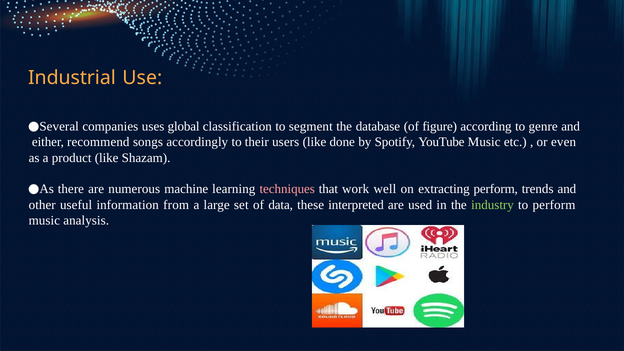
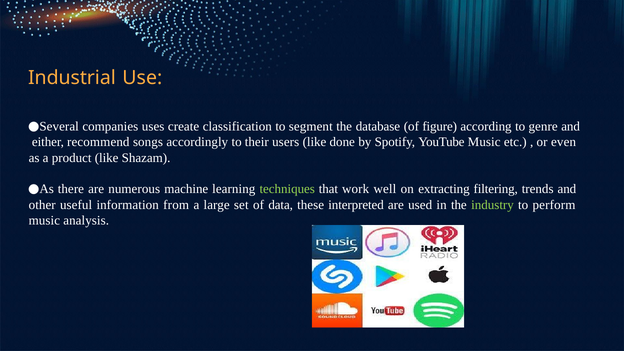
global: global -> create
techniques colour: pink -> light green
extracting perform: perform -> filtering
